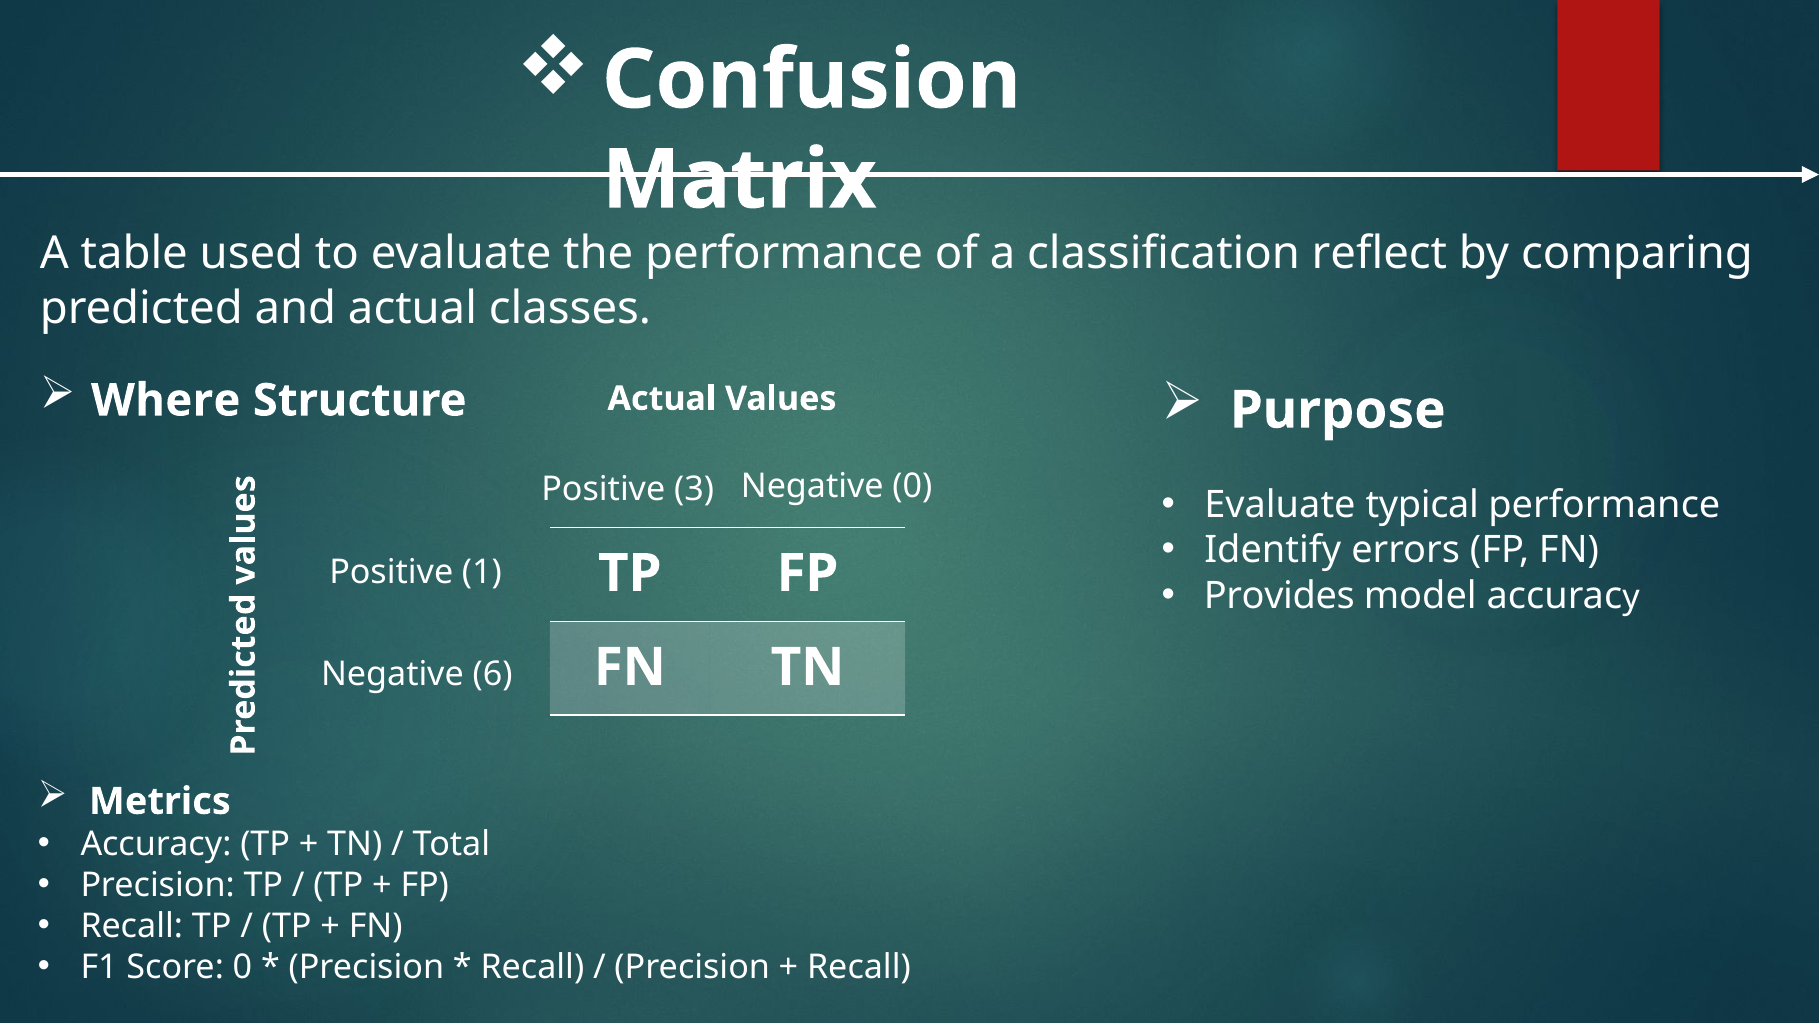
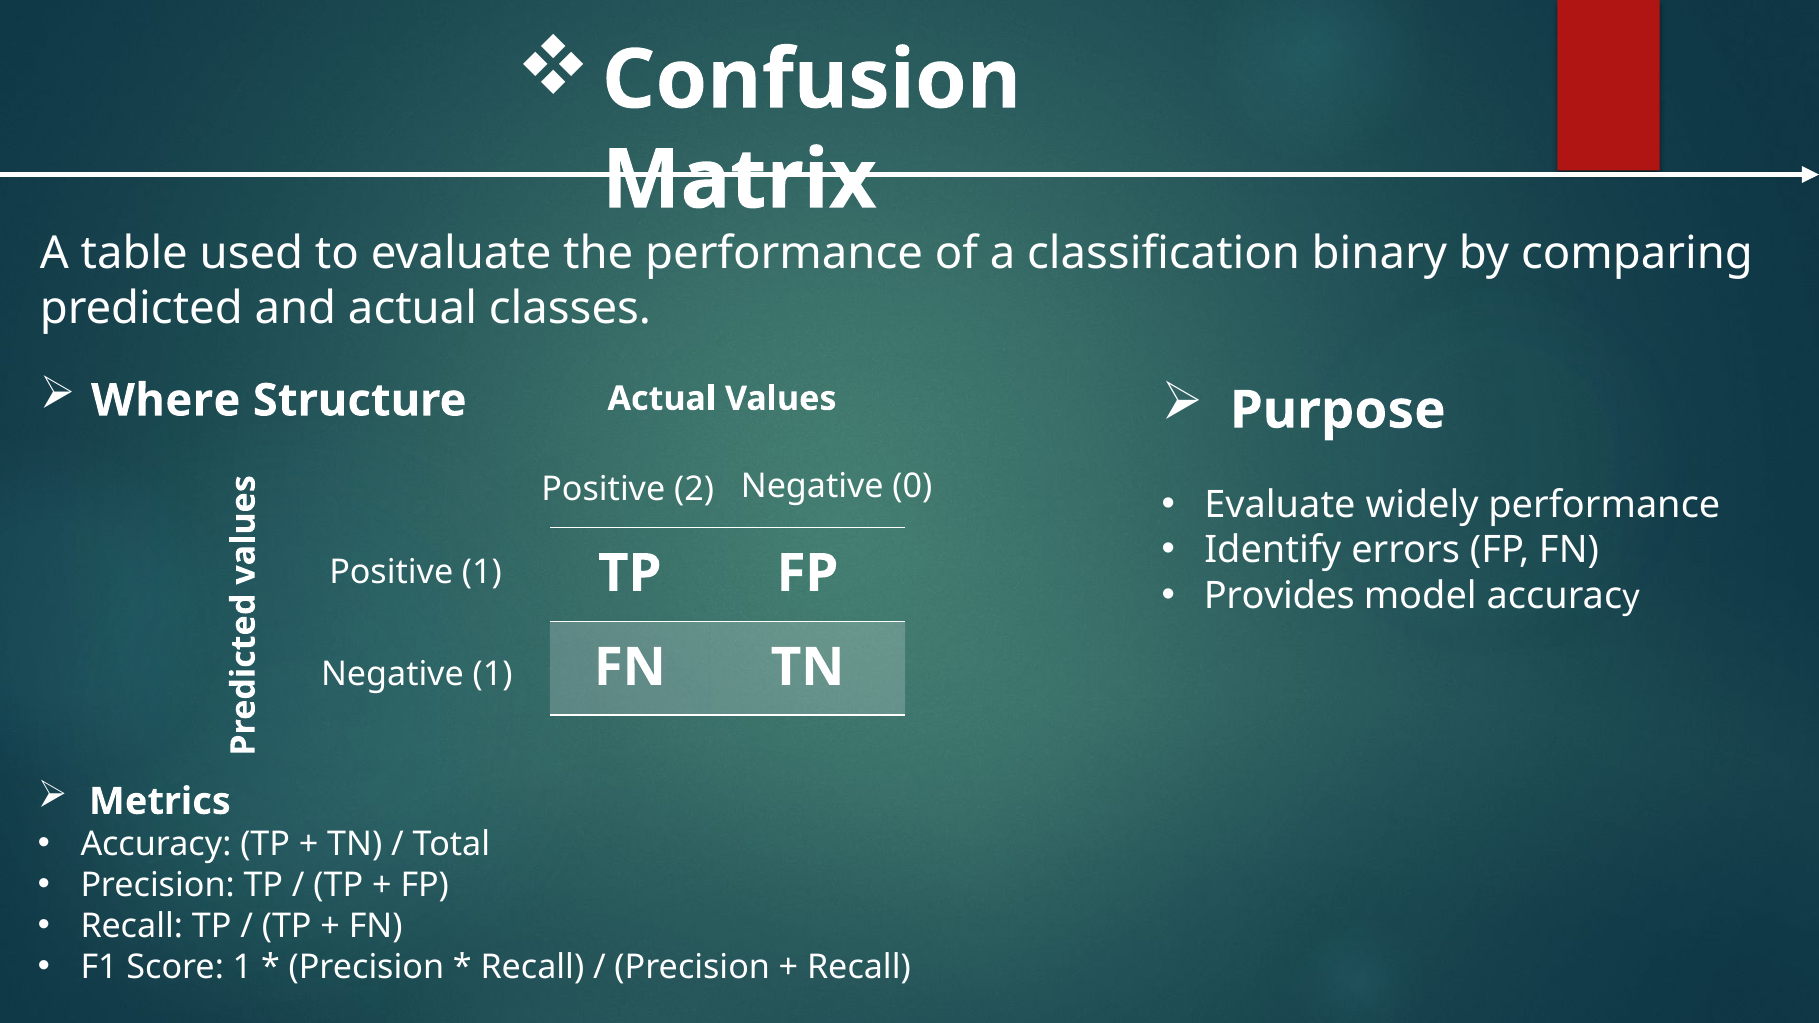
reflect: reflect -> binary
3: 3 -> 2
typical: typical -> widely
Negative 6: 6 -> 1
Score 0: 0 -> 1
